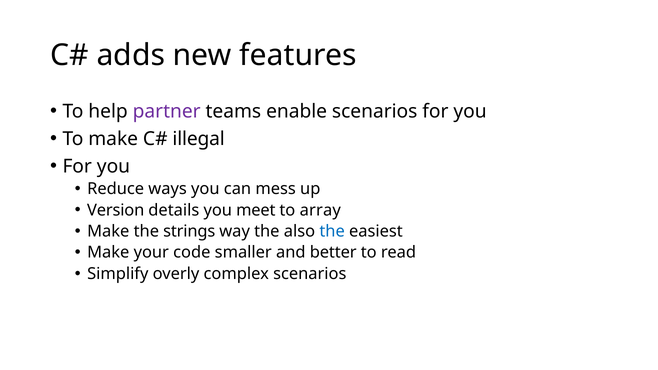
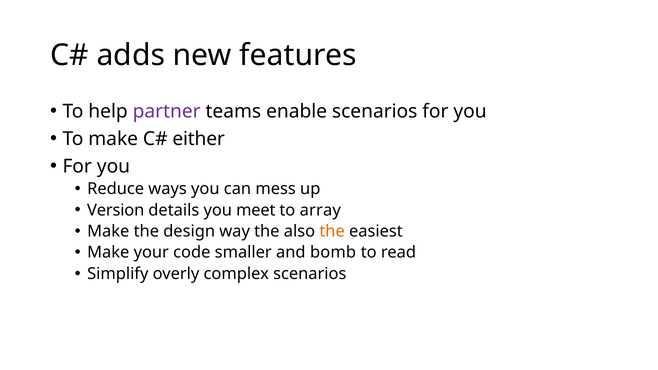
illegal: illegal -> either
strings: strings -> design
the at (332, 231) colour: blue -> orange
better: better -> bomb
